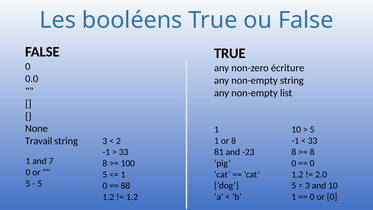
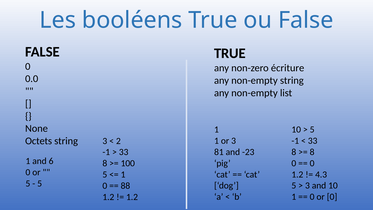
Travail: Travail -> Octets
or 8: 8 -> 3
7: 7 -> 6
2.0: 2.0 -> 4.3
